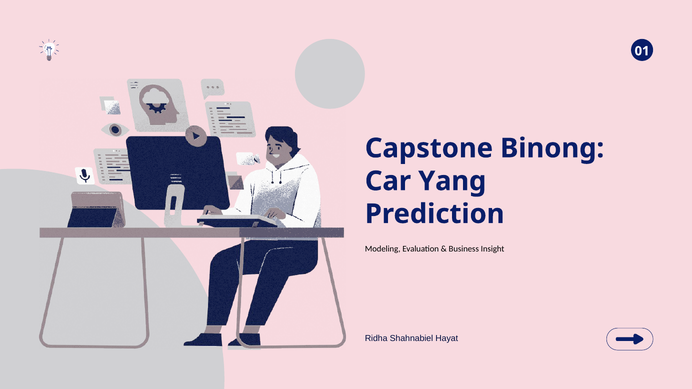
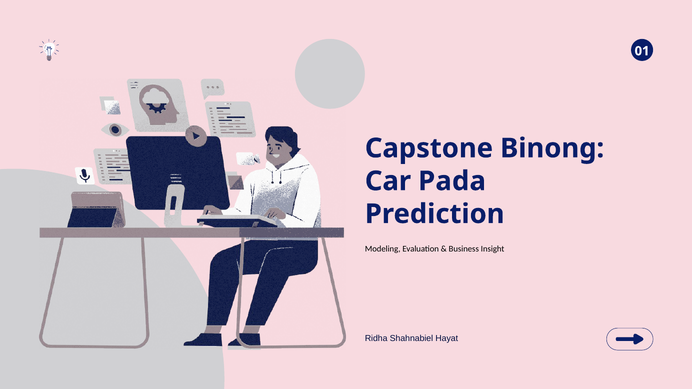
Yang: Yang -> Pada
